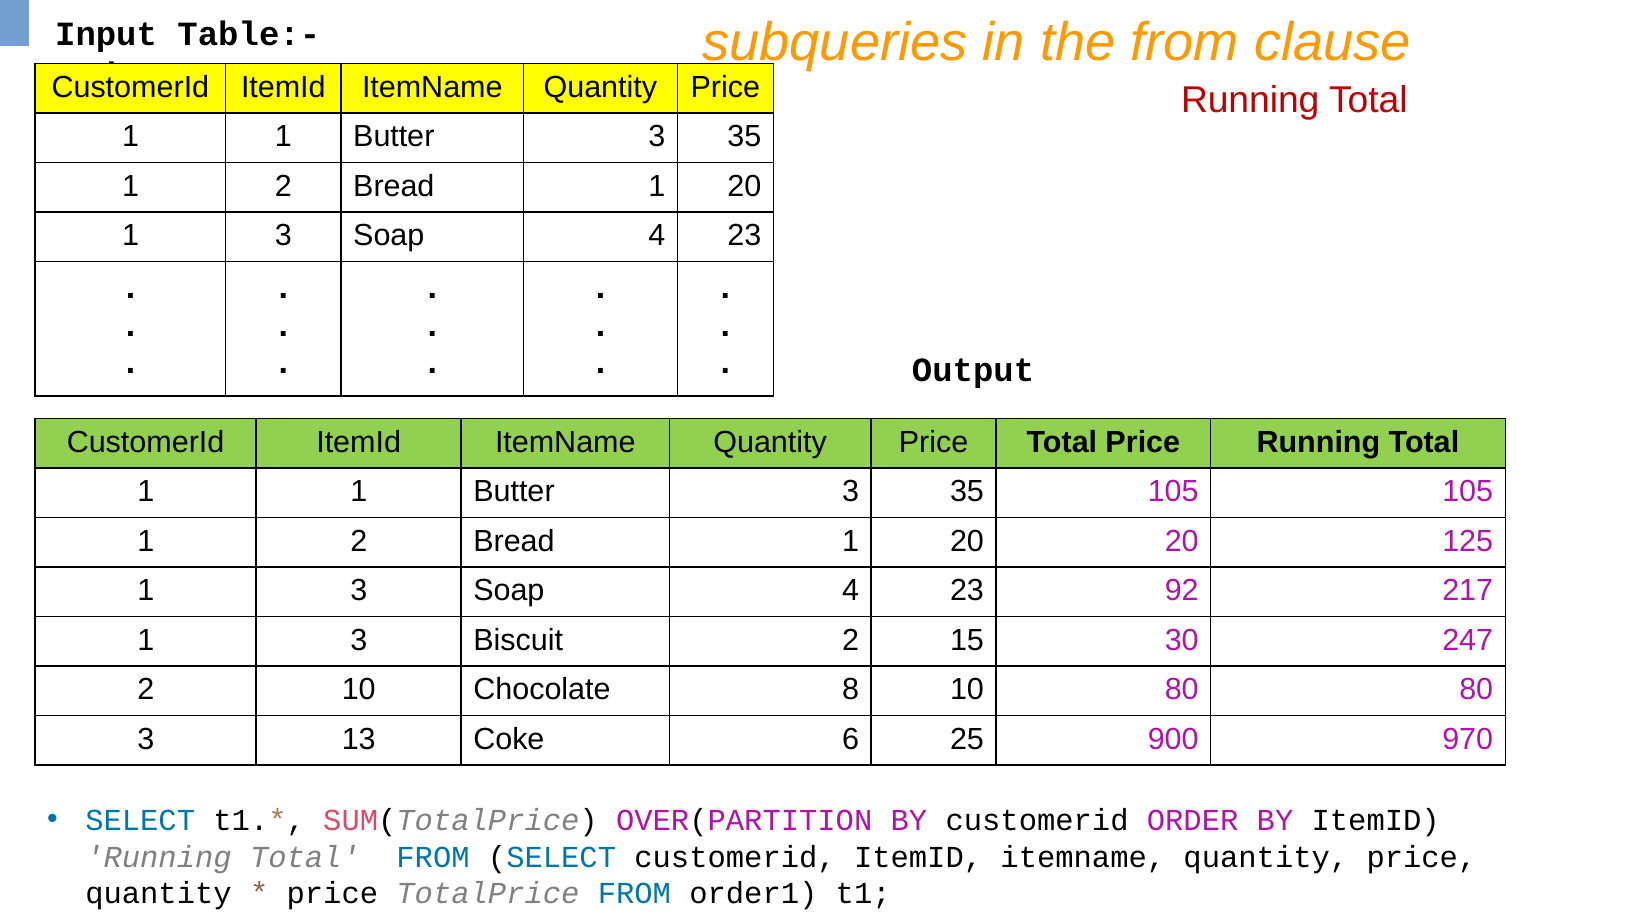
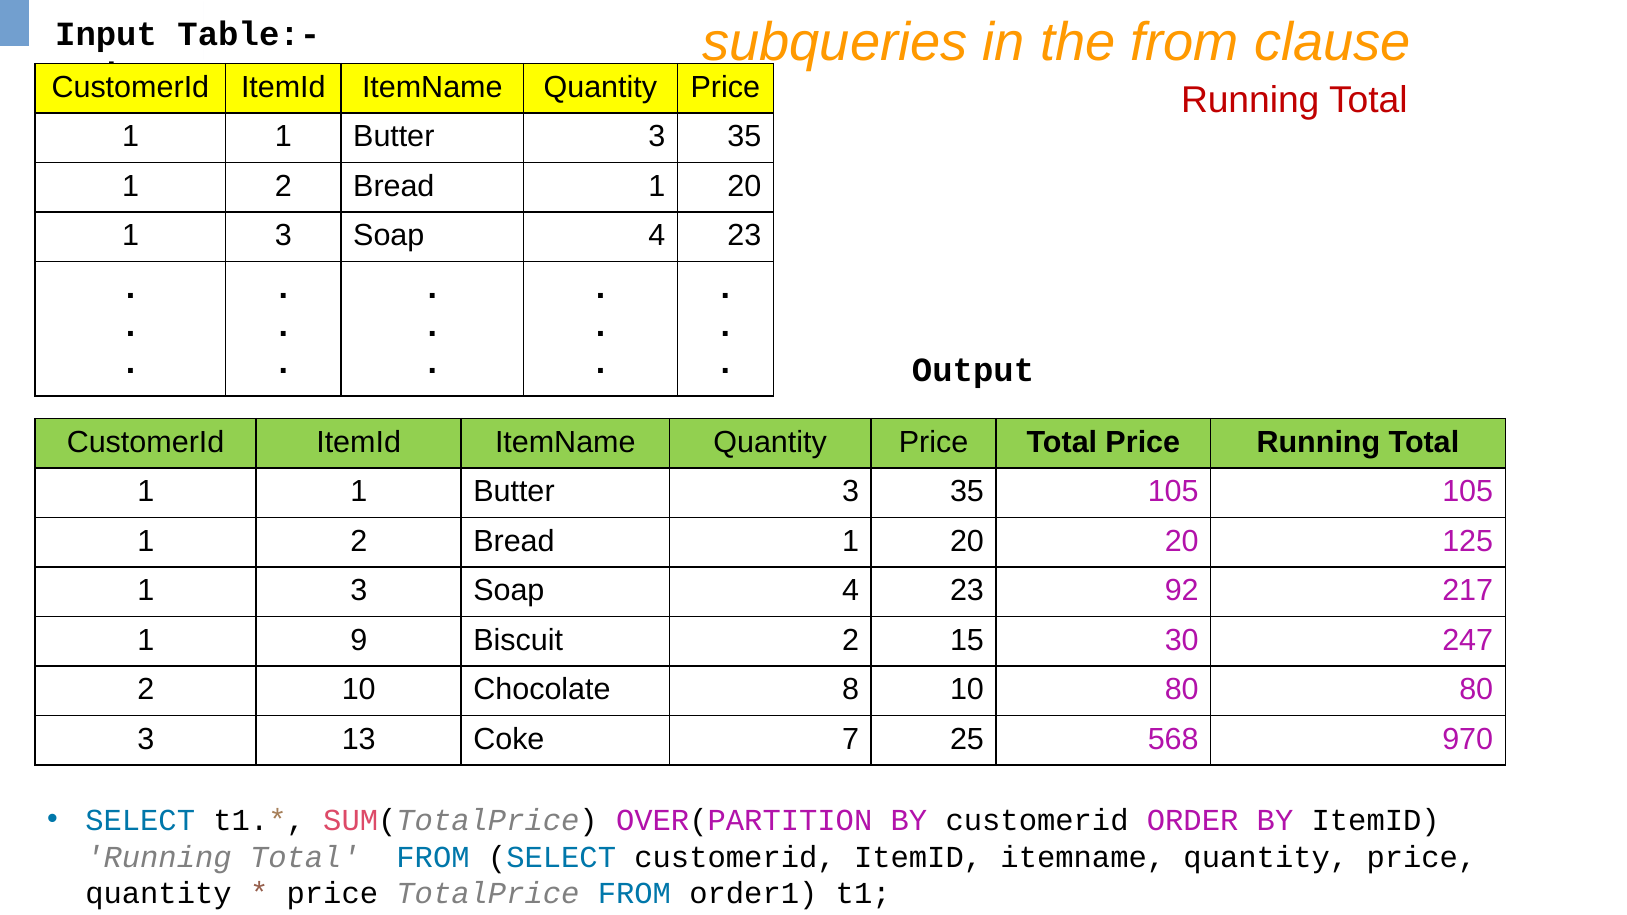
3 at (359, 640): 3 -> 9
6: 6 -> 7
900: 900 -> 568
